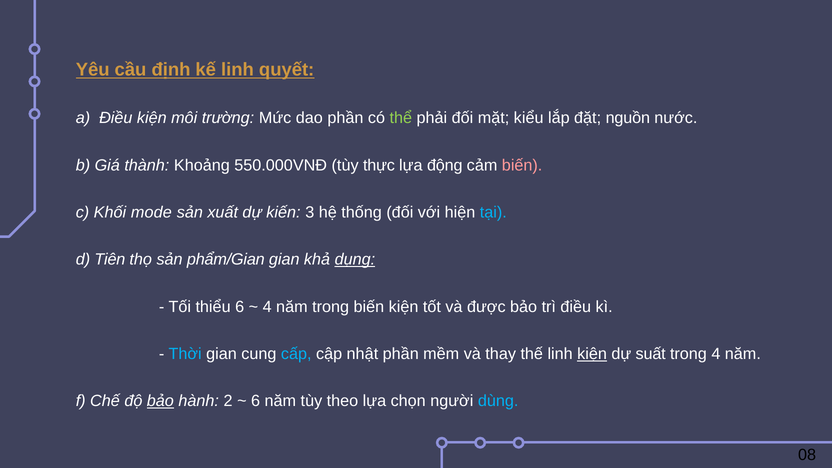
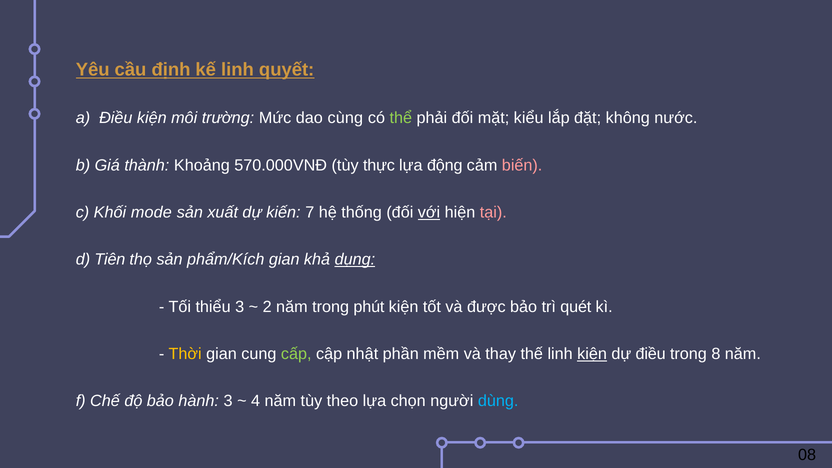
dao phần: phần -> cùng
nguồn: nguồn -> không
550.000VNĐ: 550.000VNĐ -> 570.000VNĐ
3: 3 -> 7
với underline: none -> present
tại colour: light blue -> pink
phẩm/Gian: phẩm/Gian -> phẩm/Kích
thiểu 6: 6 -> 3
4 at (267, 307): 4 -> 2
trong biến: biến -> phút
trì điều: điều -> quét
Thời colour: light blue -> yellow
cấp colour: light blue -> light green
dự suất: suất -> điều
trong 4: 4 -> 8
bảo at (160, 401) underline: present -> none
hành 2: 2 -> 3
6 at (256, 401): 6 -> 4
